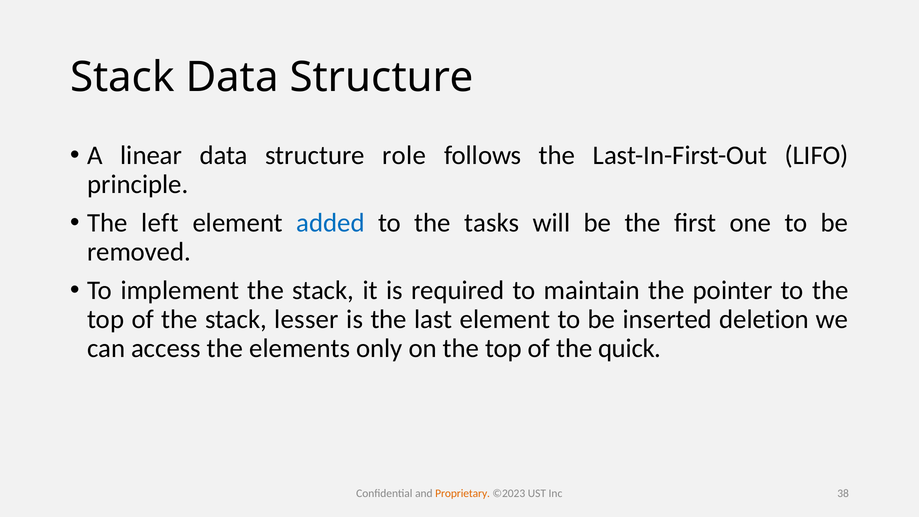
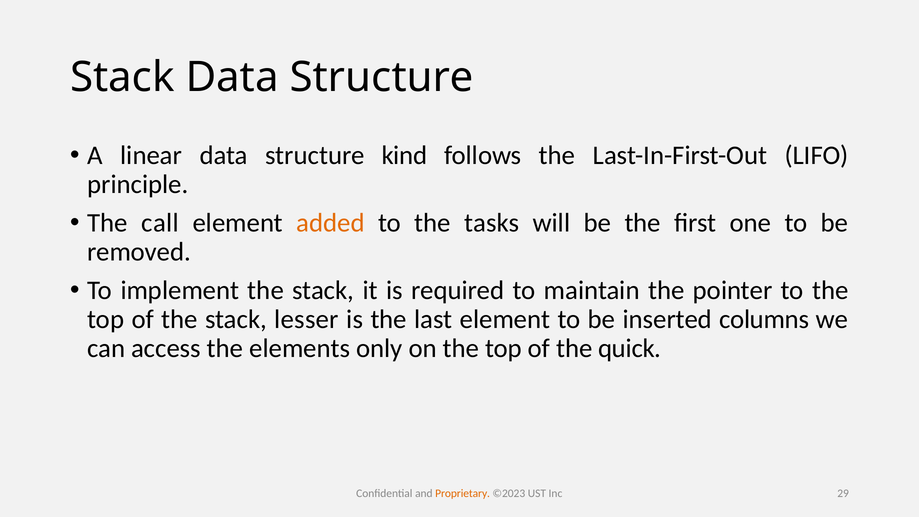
role: role -> kind
left: left -> call
added colour: blue -> orange
deletion: deletion -> columns
38: 38 -> 29
